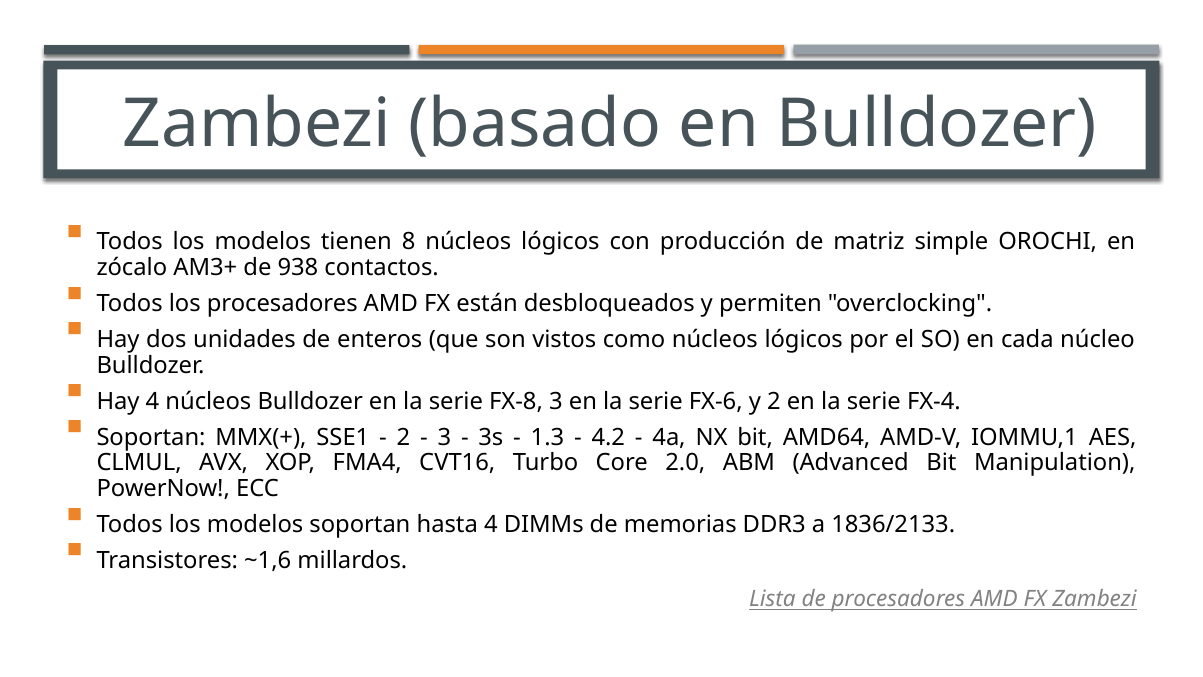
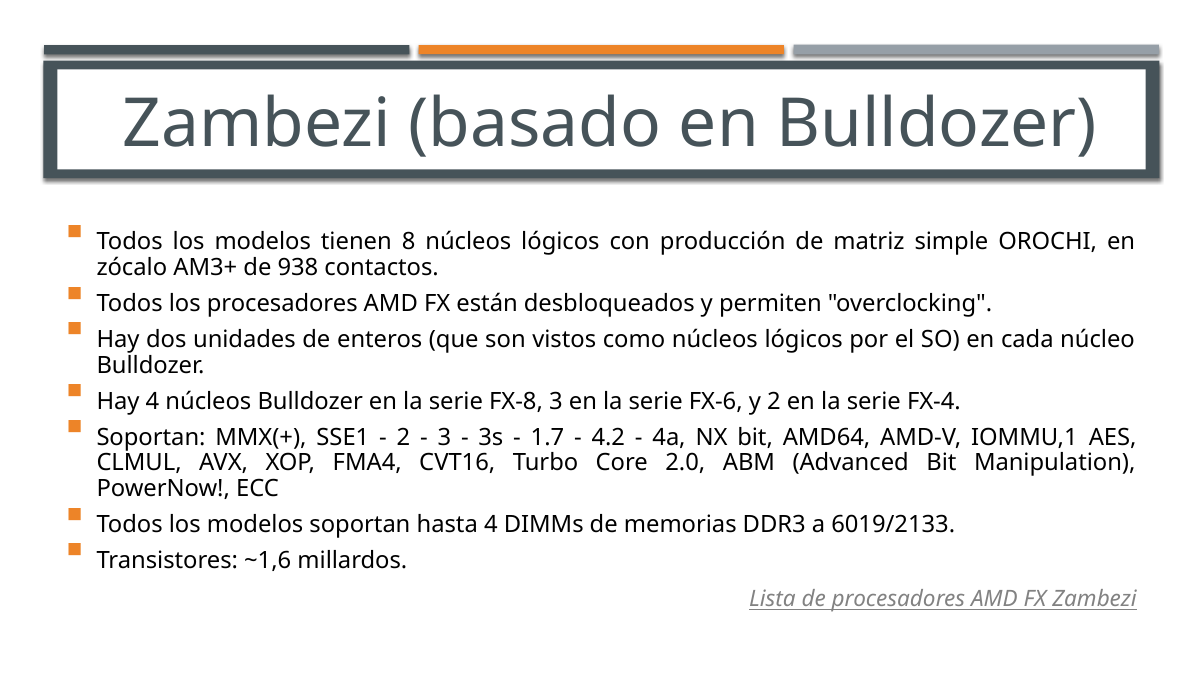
1.3: 1.3 -> 1.7
1836/2133: 1836/2133 -> 6019/2133
